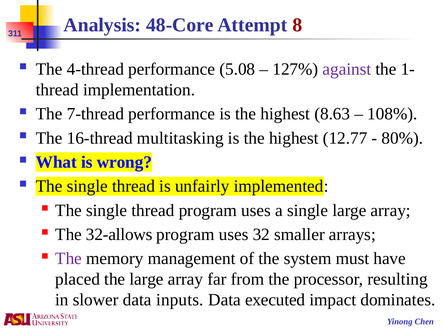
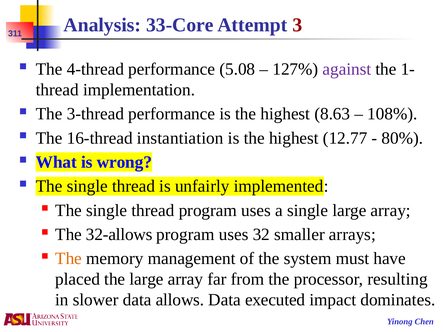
48-Core: 48-Core -> 33-Core
8: 8 -> 3
7-thread: 7-thread -> 3-thread
multitasking: multitasking -> instantiation
The at (69, 259) colour: purple -> orange
inputs: inputs -> allows
